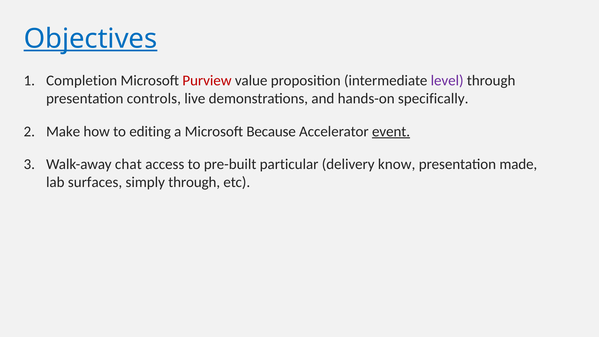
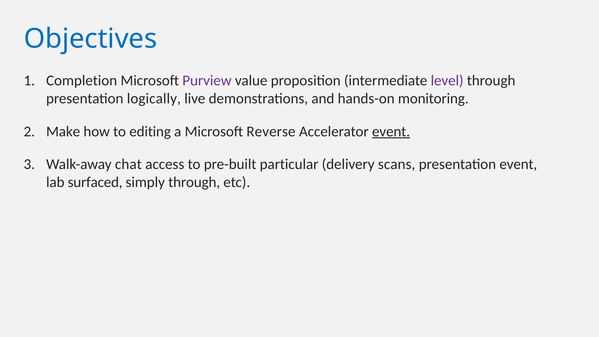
Objectives underline: present -> none
Purview colour: red -> purple
controls: controls -> logically
specifically: specifically -> monitoring
Because: Because -> Reverse
know: know -> scans
presentation made: made -> event
surfaces: surfaces -> surfaced
